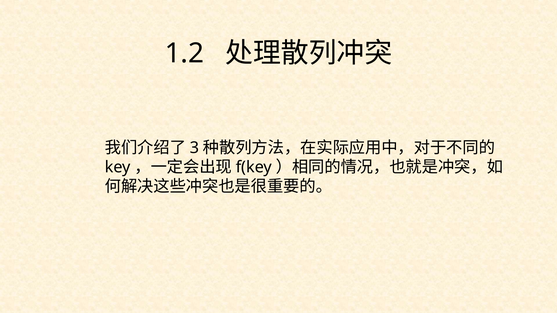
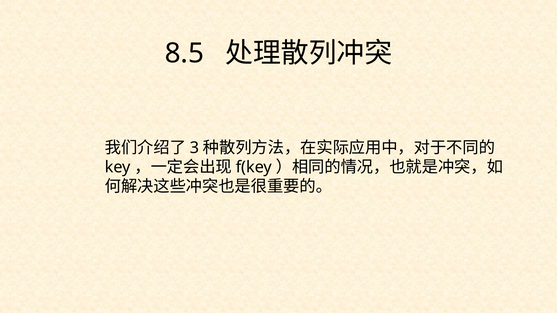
1.2: 1.2 -> 8.5
